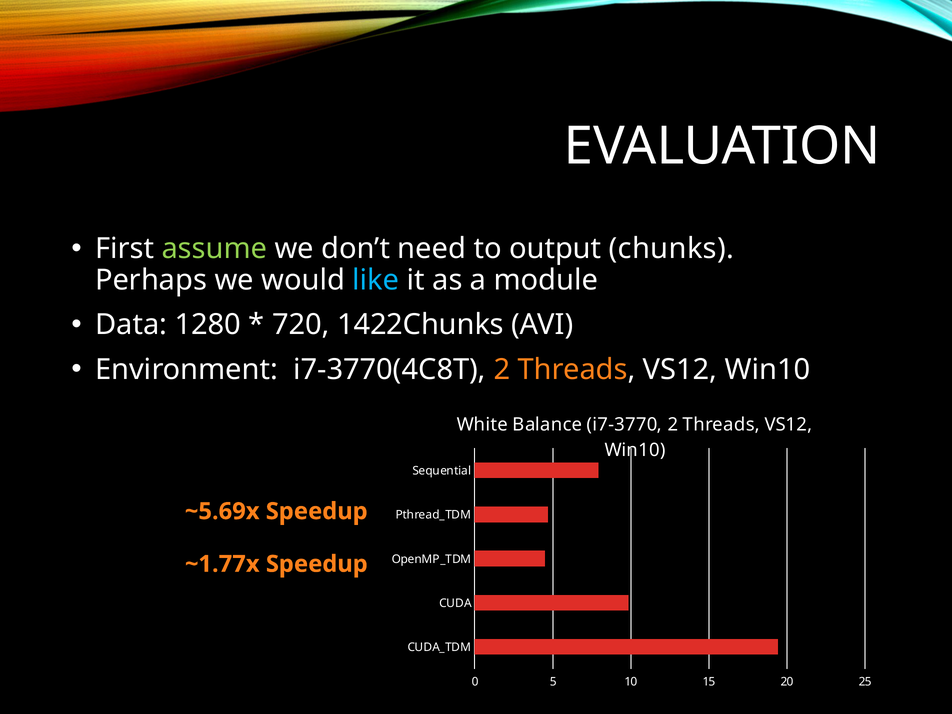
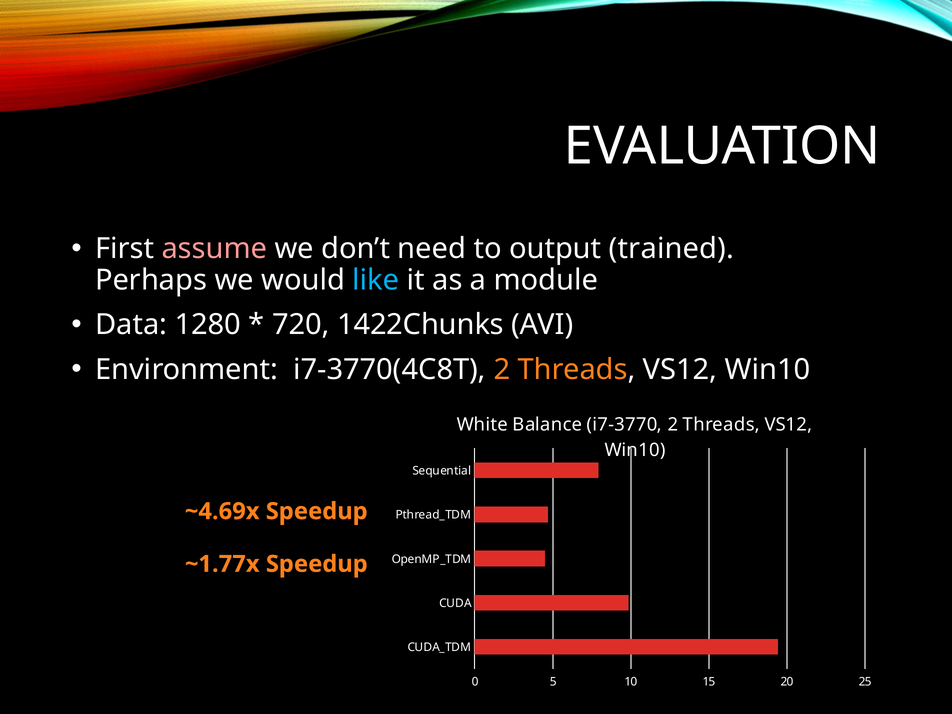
assume colour: light green -> pink
chunks: chunks -> trained
~5.69x: ~5.69x -> ~4.69x
